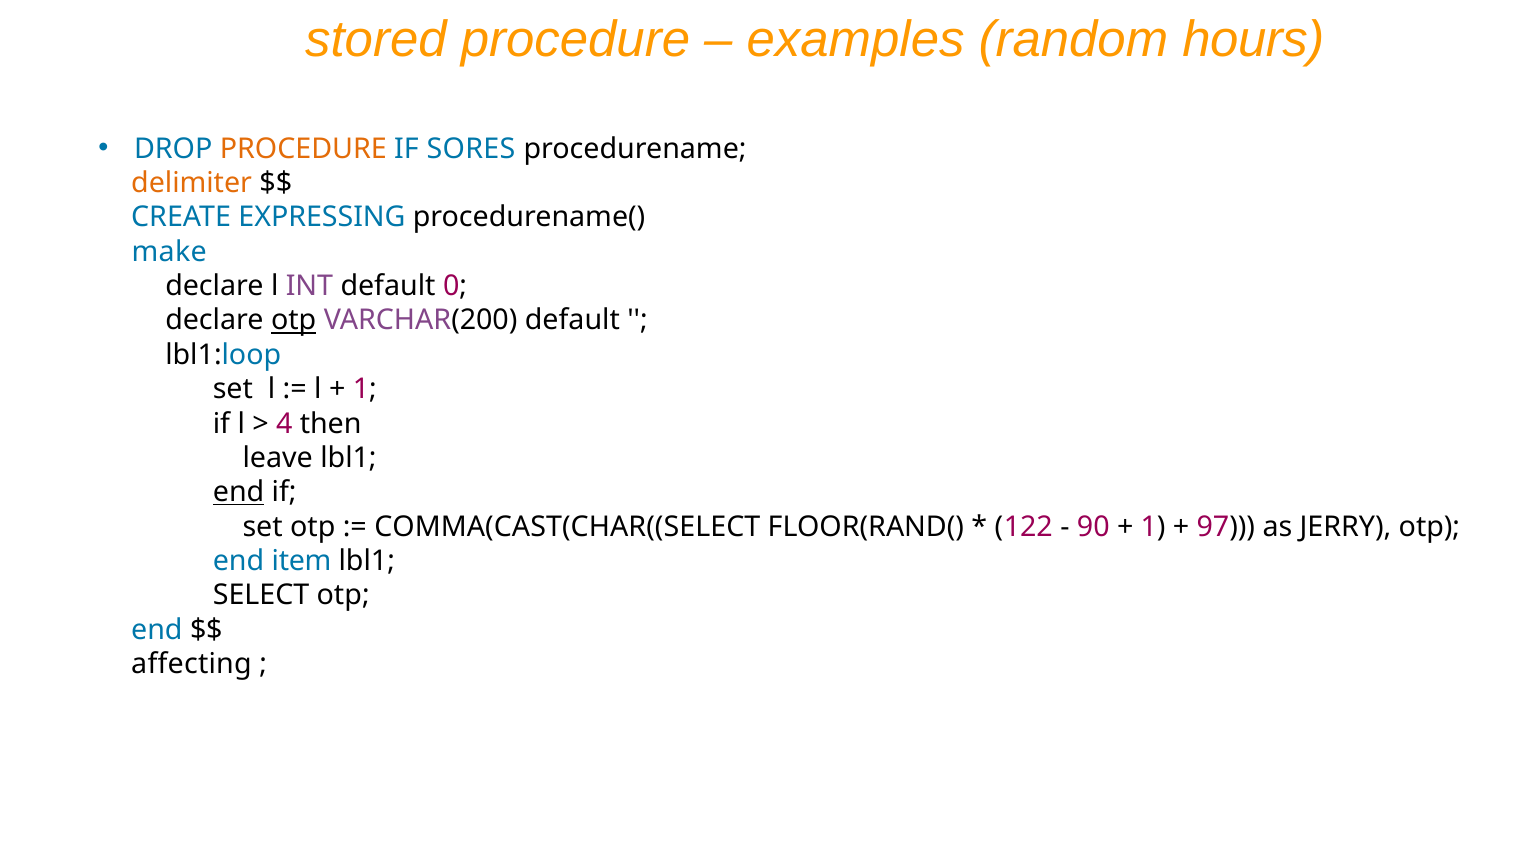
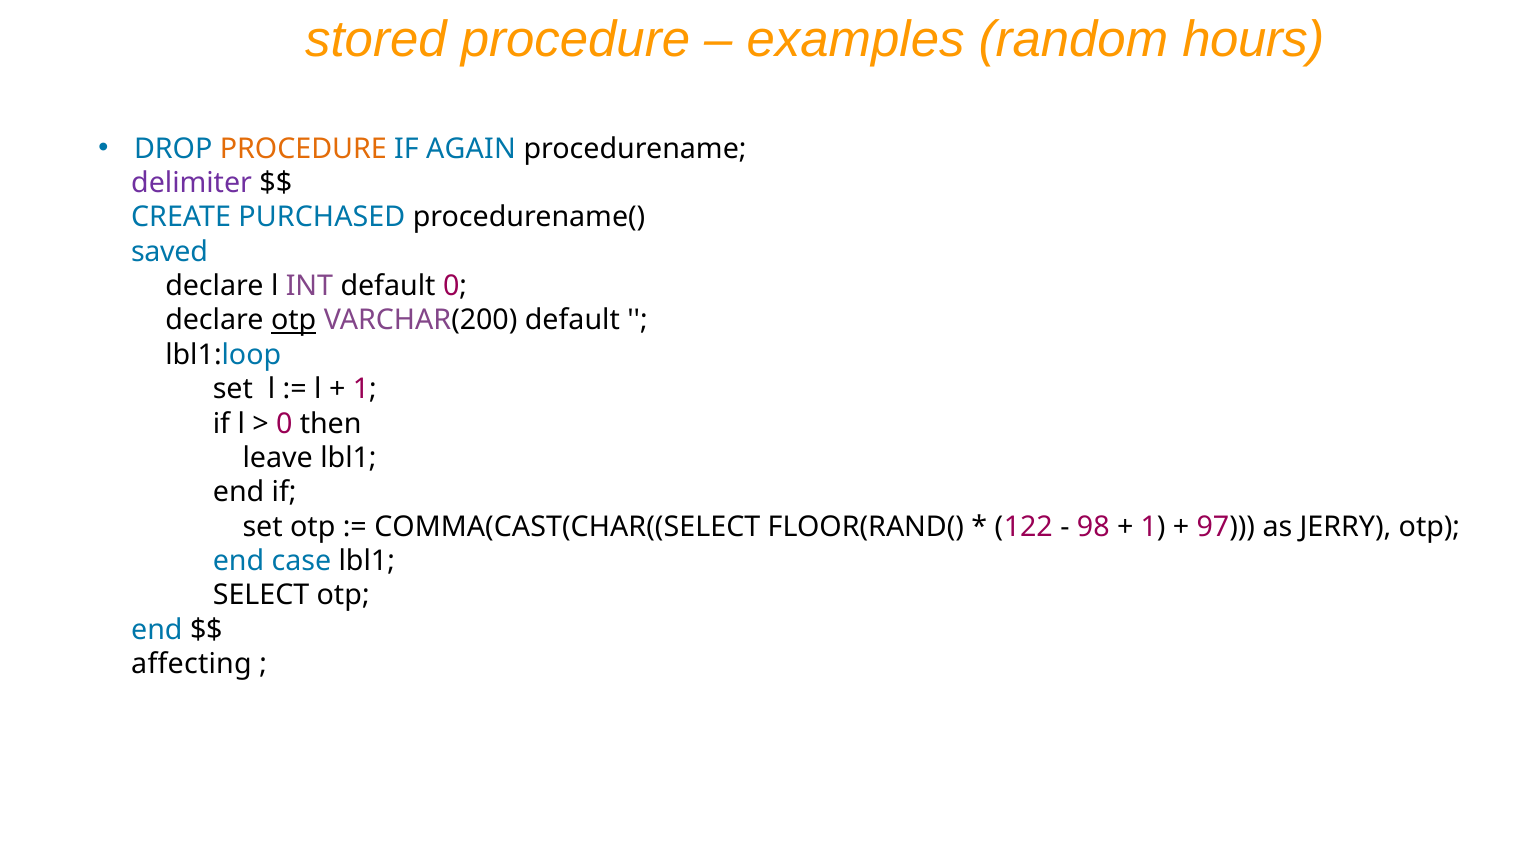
SORES: SORES -> AGAIN
delimiter colour: orange -> purple
EXPRESSING: EXPRESSING -> PURCHASED
make: make -> saved
4 at (284, 424): 4 -> 0
end at (239, 492) underline: present -> none
90: 90 -> 98
item: item -> case
